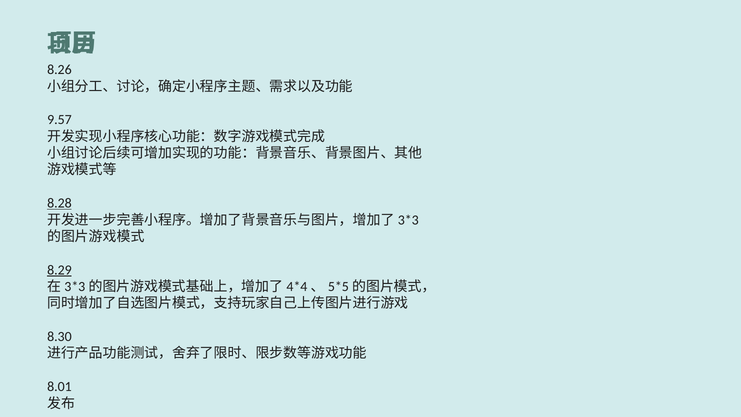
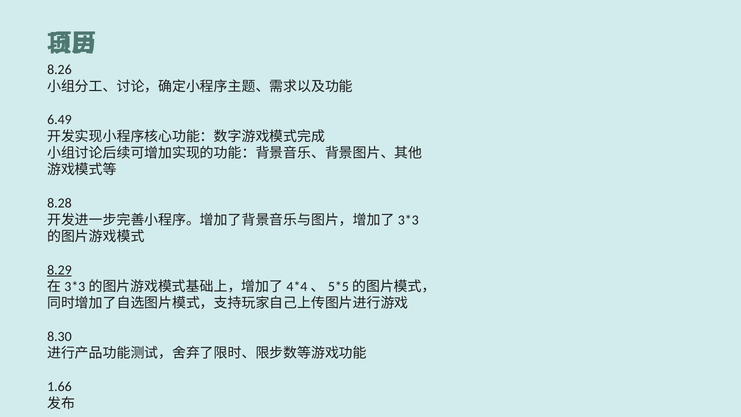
9.57: 9.57 -> 6.49
8.28 underline: present -> none
8.01: 8.01 -> 1.66
